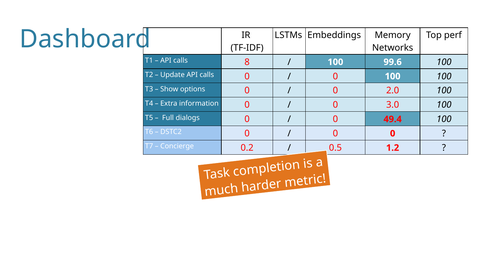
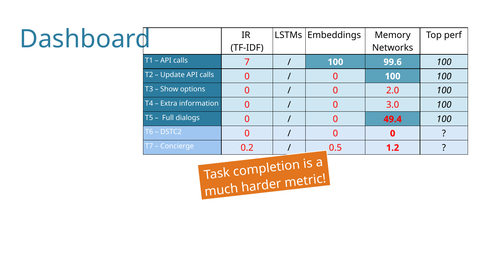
8: 8 -> 7
